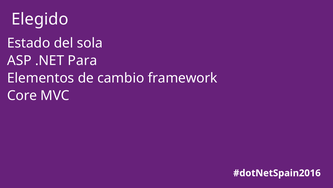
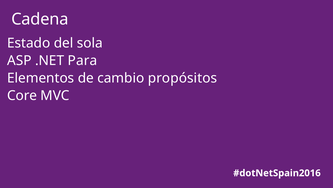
Elegido: Elegido -> Cadena
framework: framework -> propósitos
